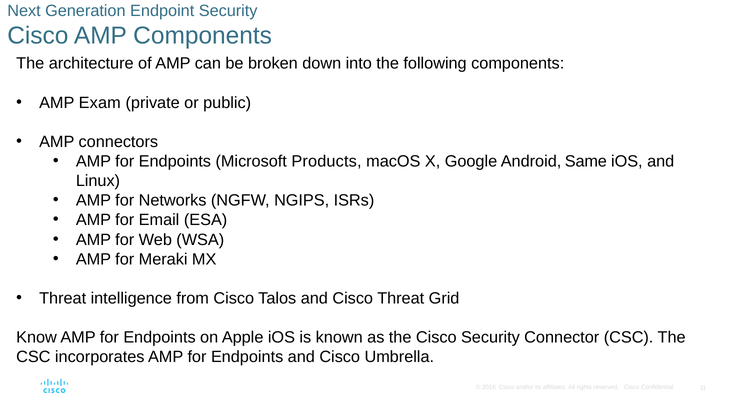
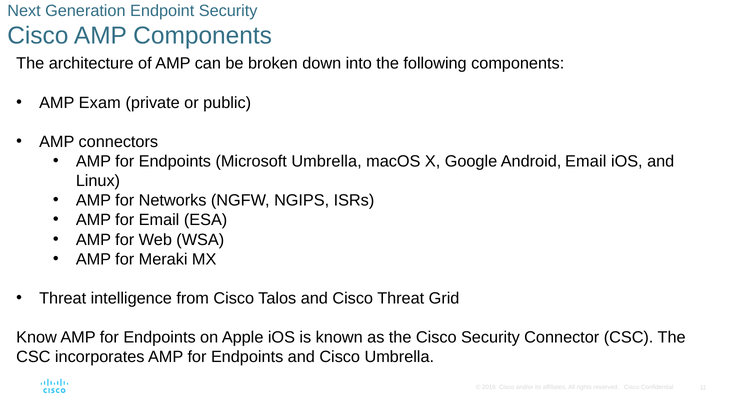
Microsoft Products: Products -> Umbrella
Android Same: Same -> Email
